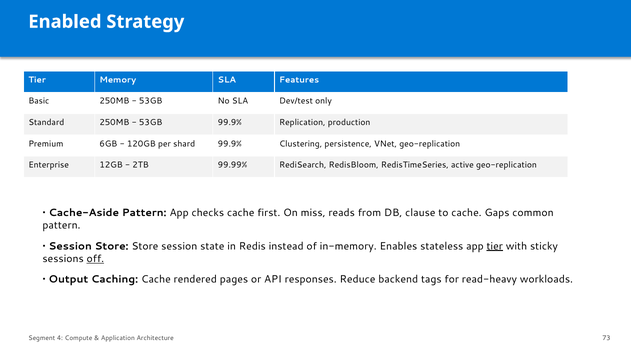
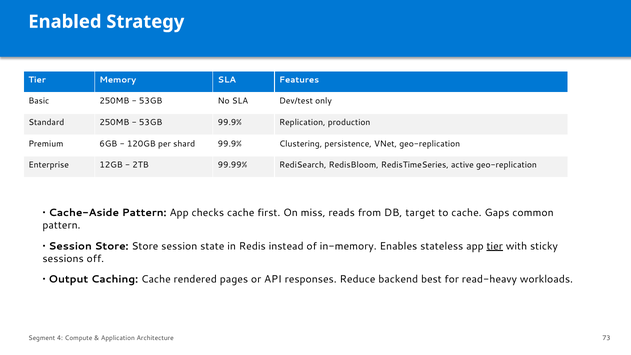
clause: clause -> target
off underline: present -> none
tags: tags -> best
